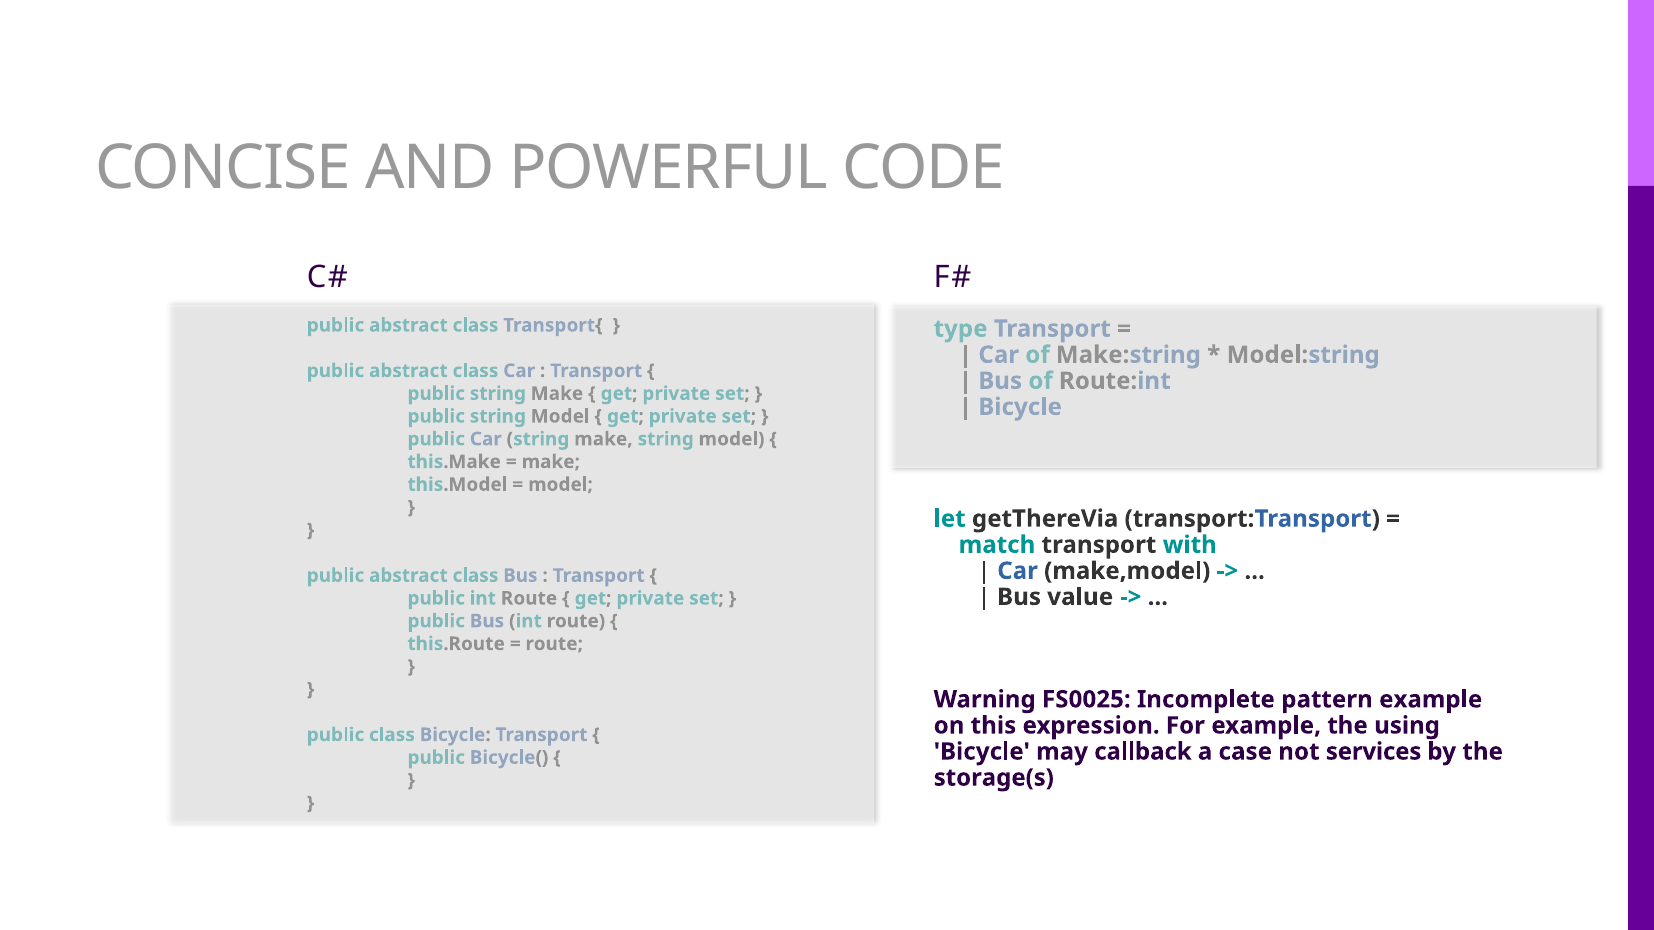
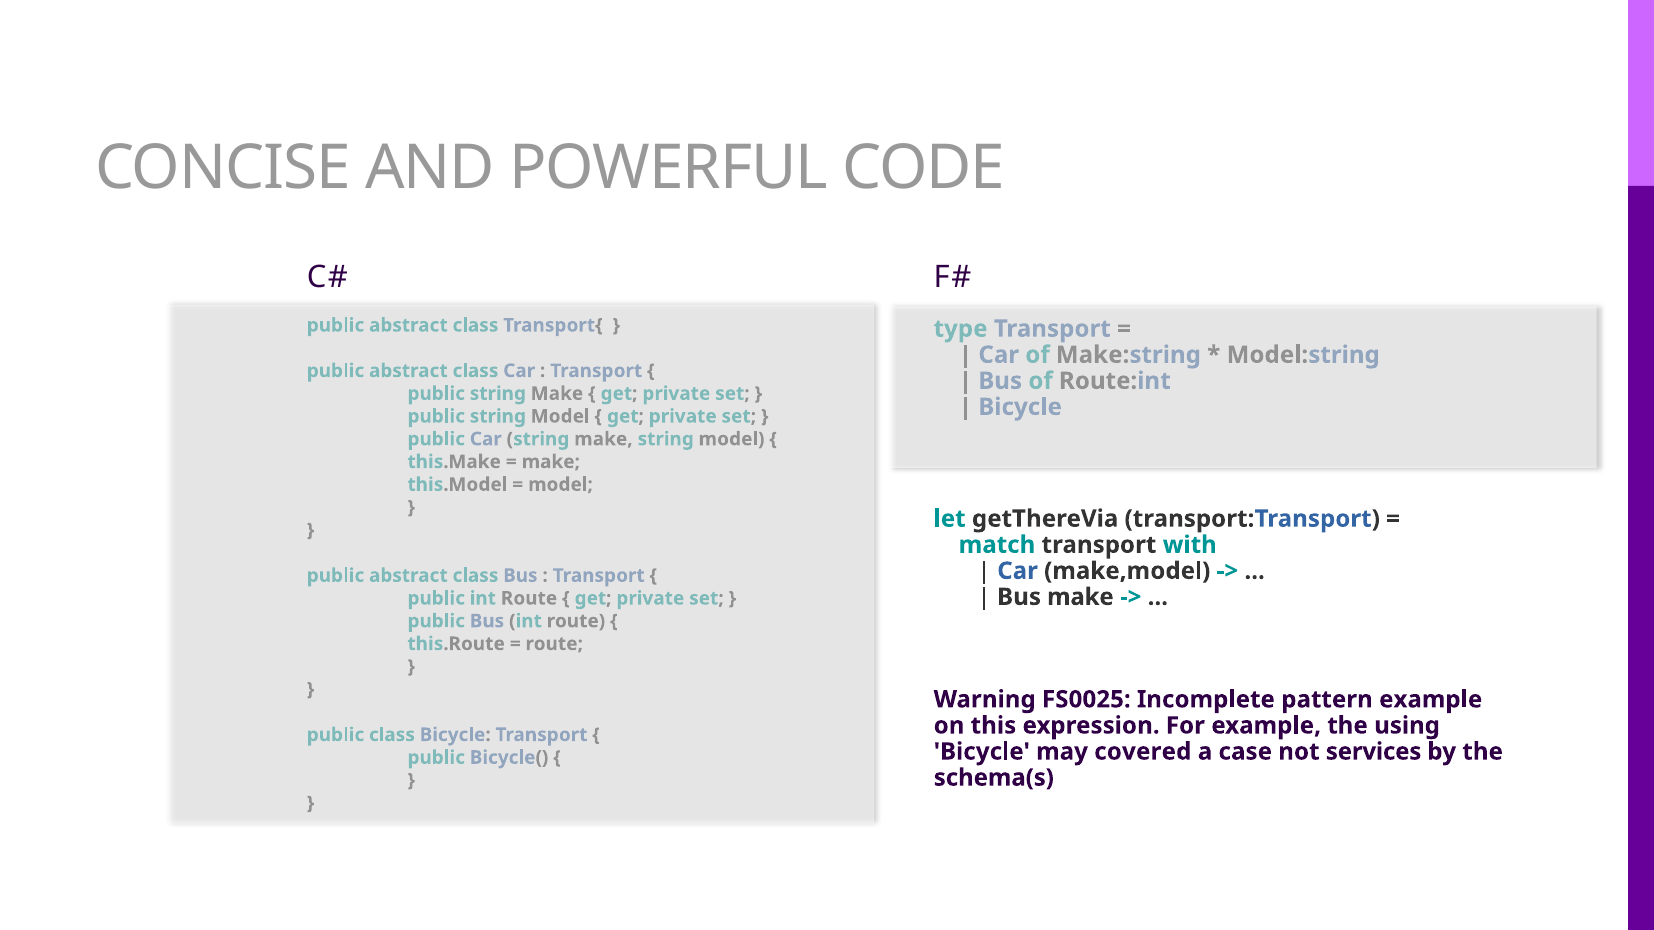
Bus value: value -> make
callback: callback -> covered
storage(s: storage(s -> schema(s
